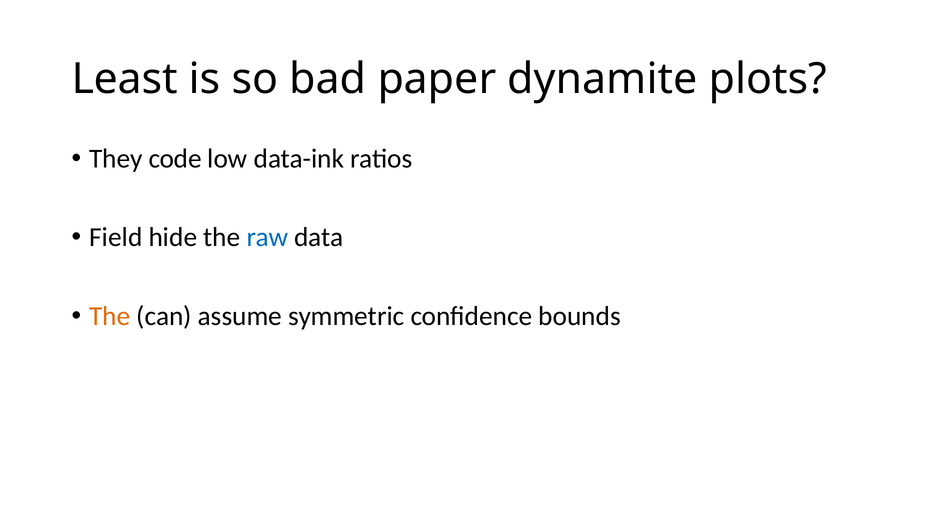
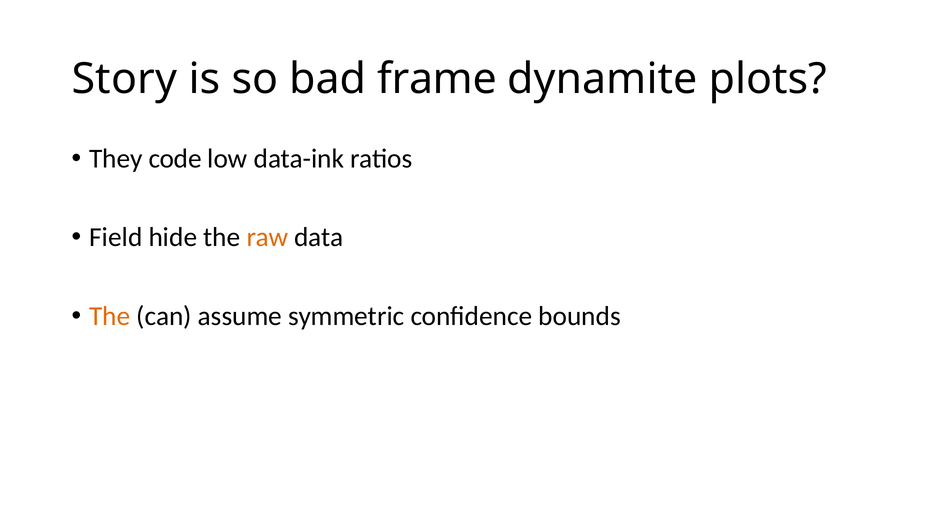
Least: Least -> Story
paper: paper -> frame
raw colour: blue -> orange
